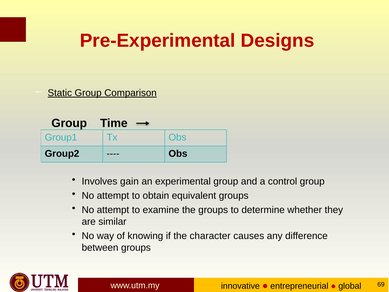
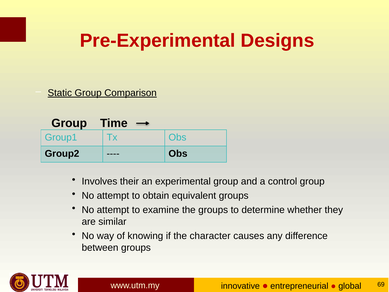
gain: gain -> their
